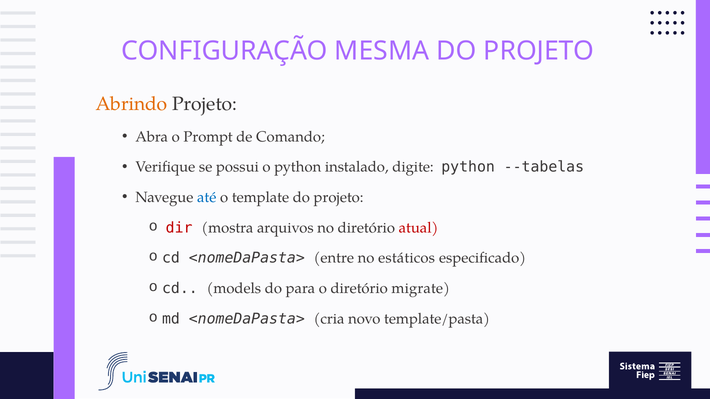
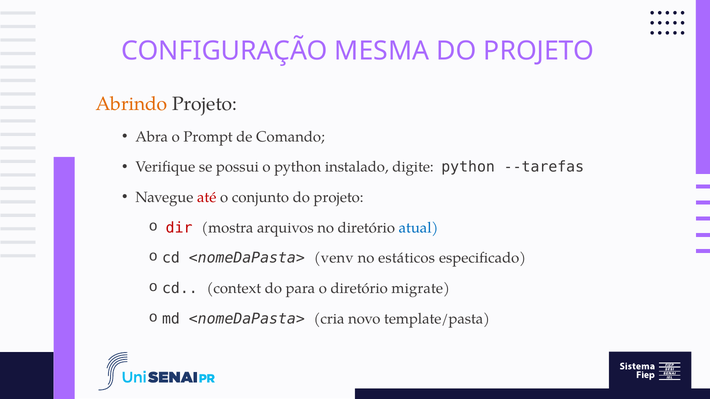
--tabelas: --tabelas -> --tarefas
até colour: blue -> red
template: template -> conjunto
atual colour: red -> blue
entre: entre -> venv
models: models -> context
